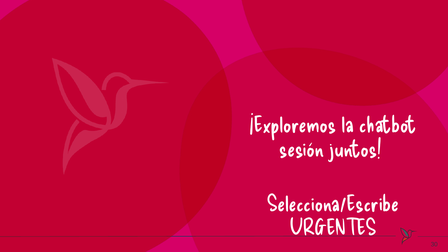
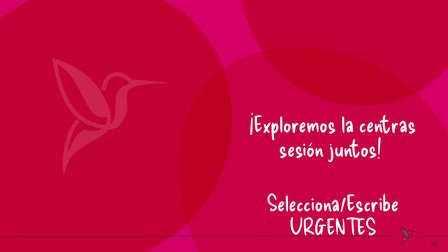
chatbot: chatbot -> centras
